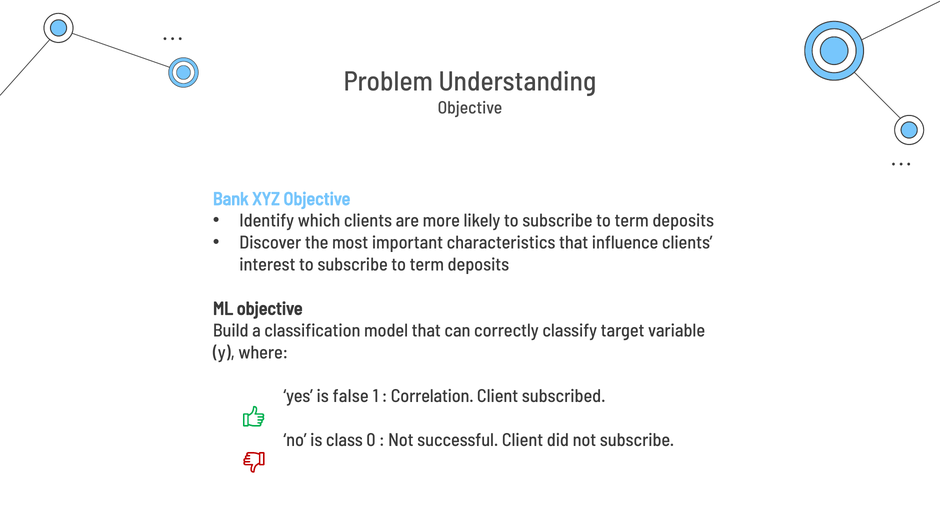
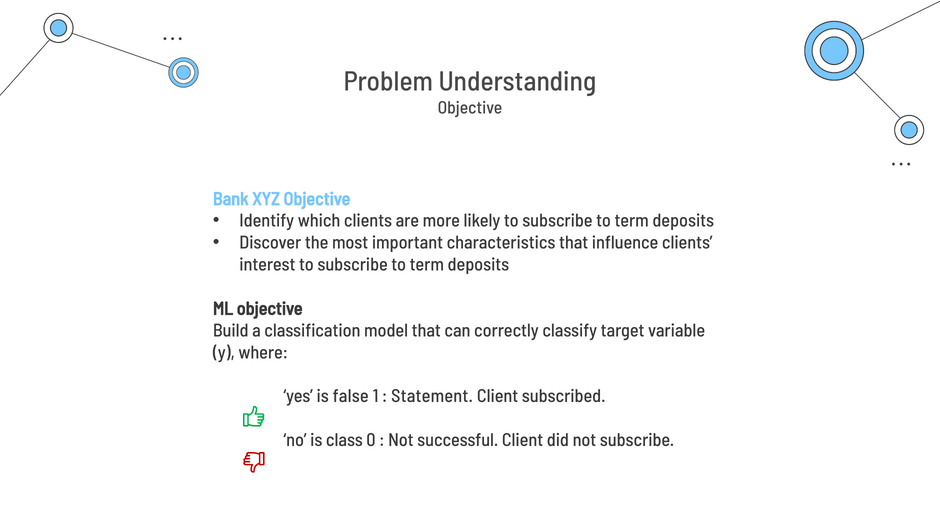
Correlation: Correlation -> Statement
